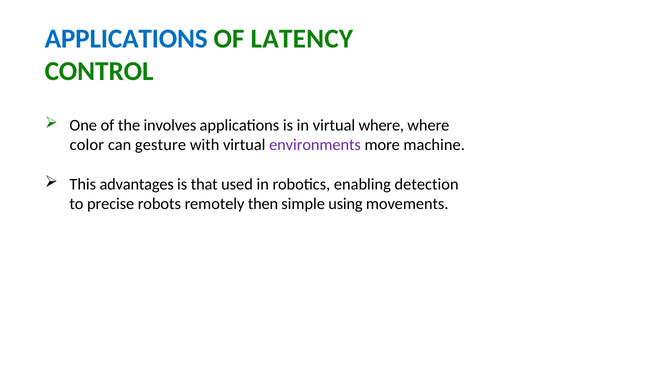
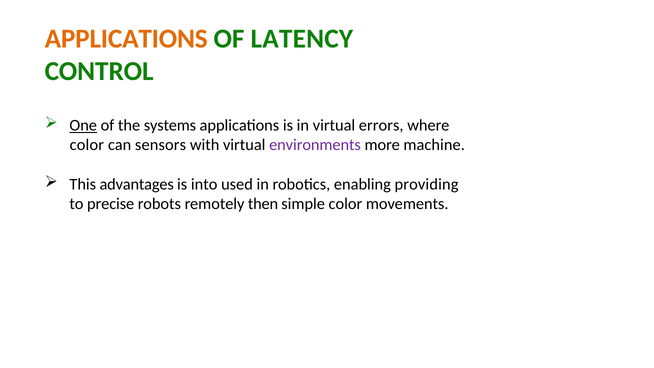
APPLICATIONS at (126, 39) colour: blue -> orange
One underline: none -> present
involves: involves -> systems
virtual where: where -> errors
gesture: gesture -> sensors
that: that -> into
detection: detection -> providing
simple using: using -> color
